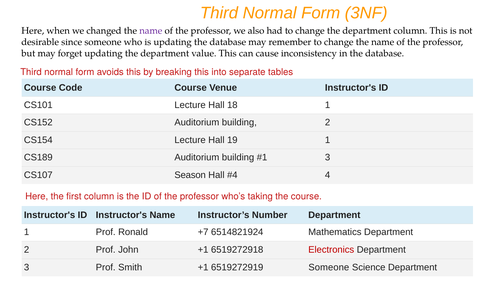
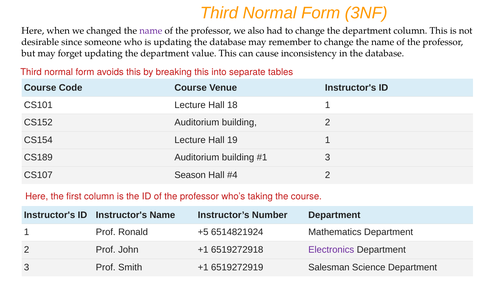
4 at (328, 175): 4 -> 2
+7: +7 -> +5
Electronics colour: red -> purple
6519272919 Someone: Someone -> Salesman
